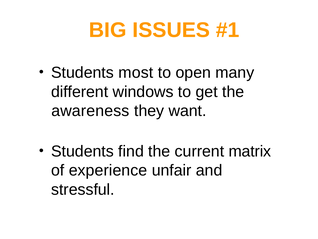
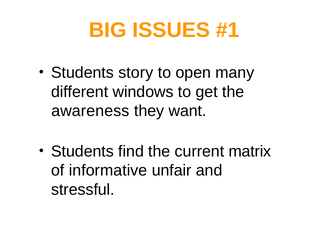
most: most -> story
experience: experience -> informative
